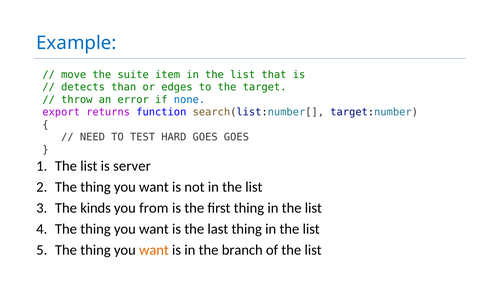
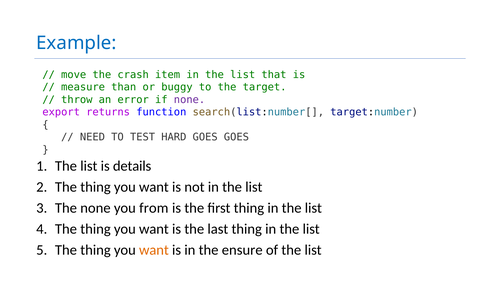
suite: suite -> crash
detects: detects -> measure
edges: edges -> buggy
none at (189, 100) colour: blue -> purple
server: server -> details
The kinds: kinds -> none
branch: branch -> ensure
